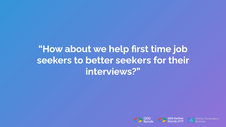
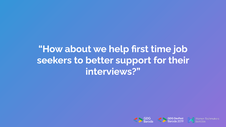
better seekers: seekers -> support
